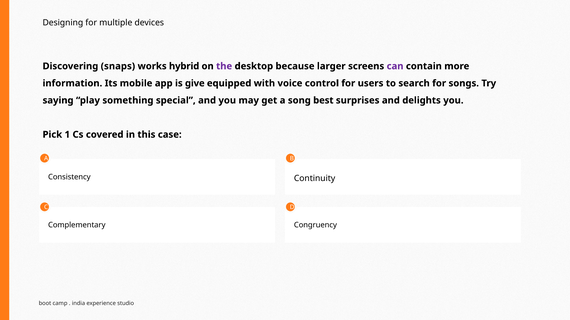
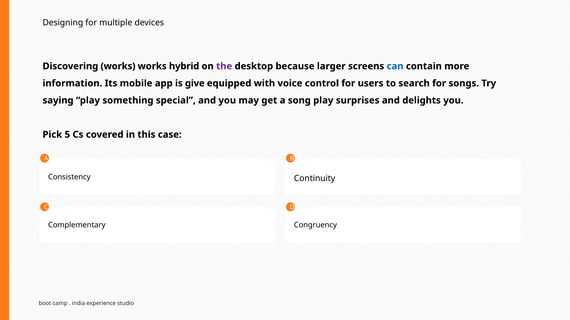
Discovering snaps: snaps -> works
can colour: purple -> blue
song best: best -> play
1: 1 -> 5
